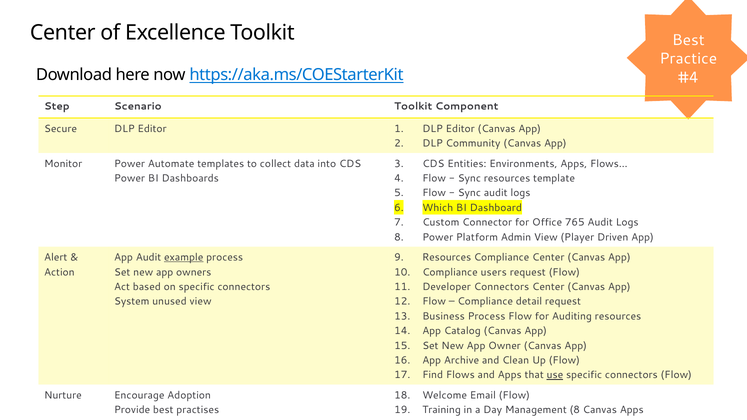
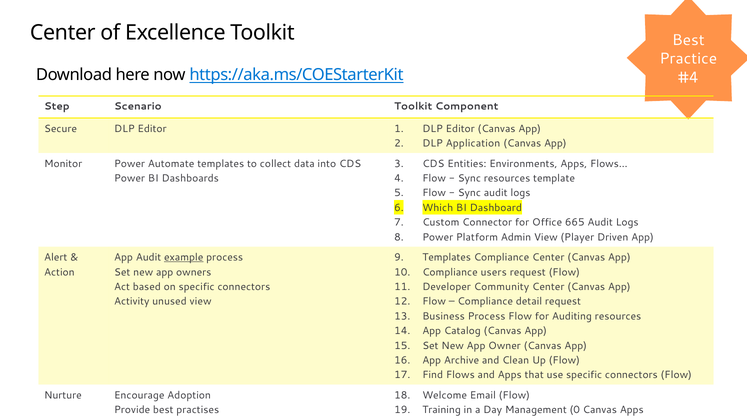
DLP Community: Community -> Application
765: 765 -> 665
Resources at (447, 258): Resources -> Templates
Developer Connectors: Connectors -> Community
System: System -> Activity
use underline: present -> none
Management 8: 8 -> 0
